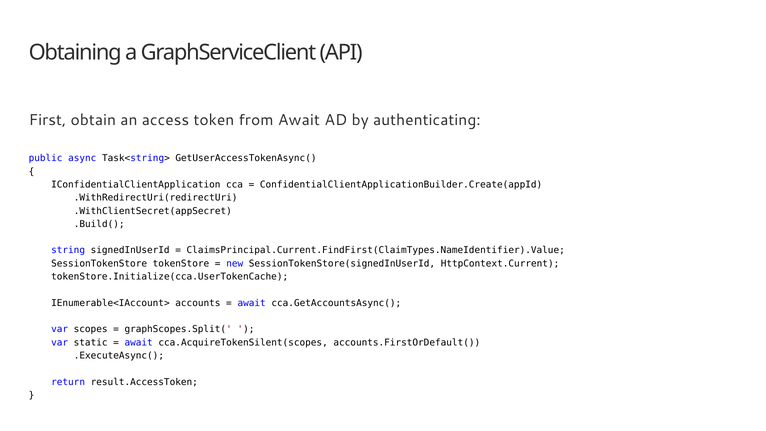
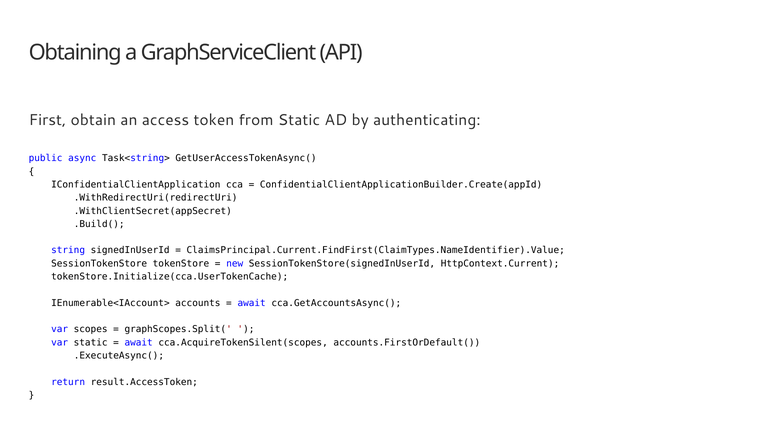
from Await: Await -> Static
